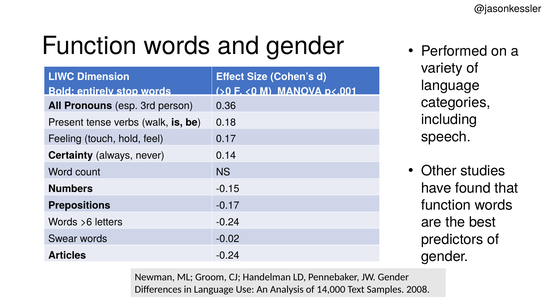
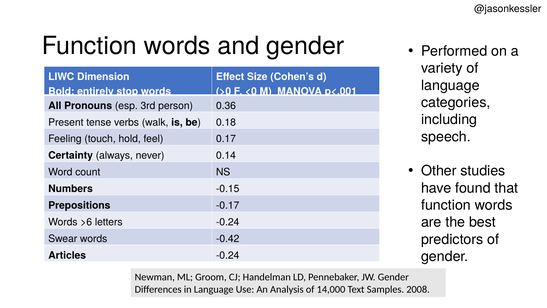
-0.02: -0.02 -> -0.42
